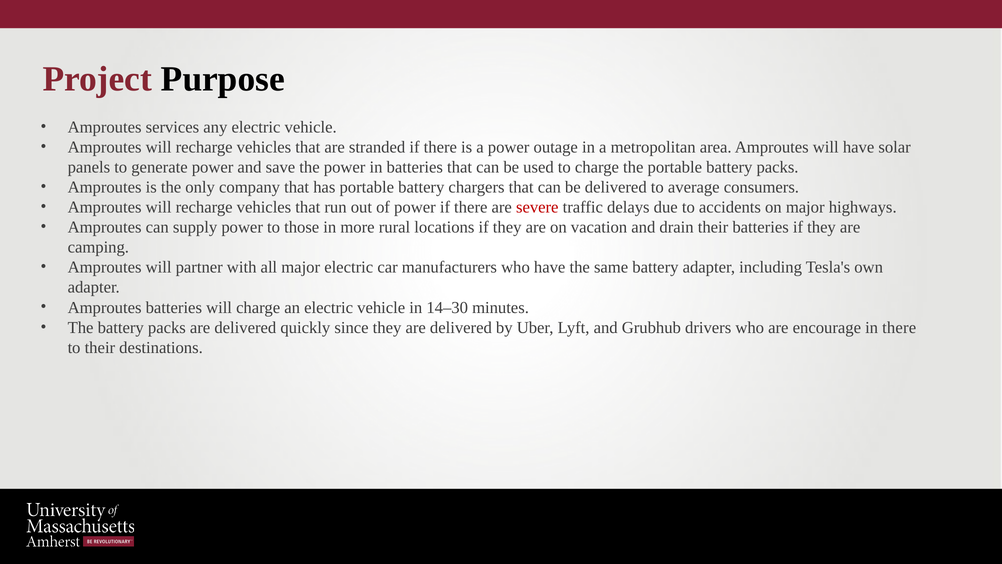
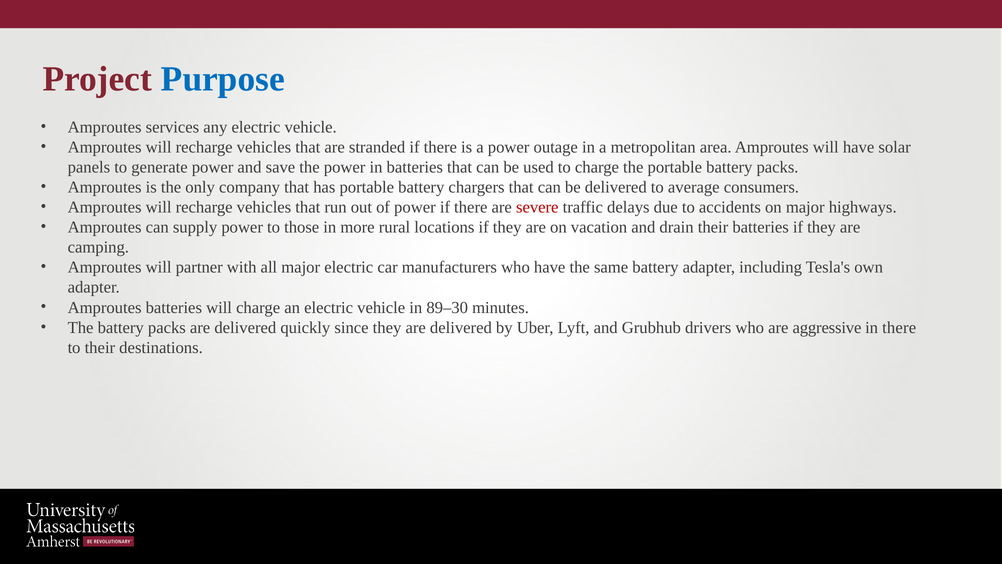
Purpose colour: black -> blue
14–30: 14–30 -> 89–30
encourage: encourage -> aggressive
